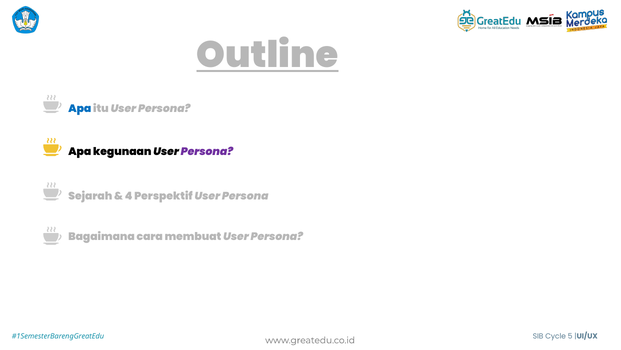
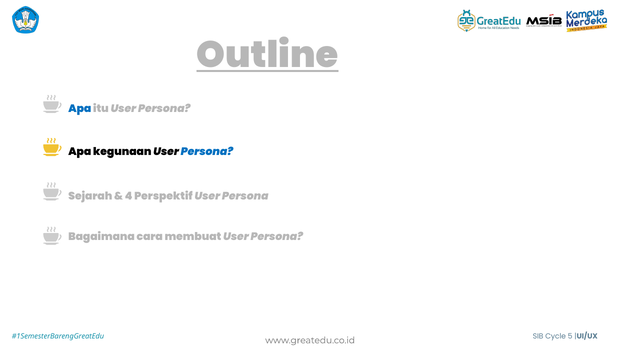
Persona at (207, 151) colour: purple -> blue
